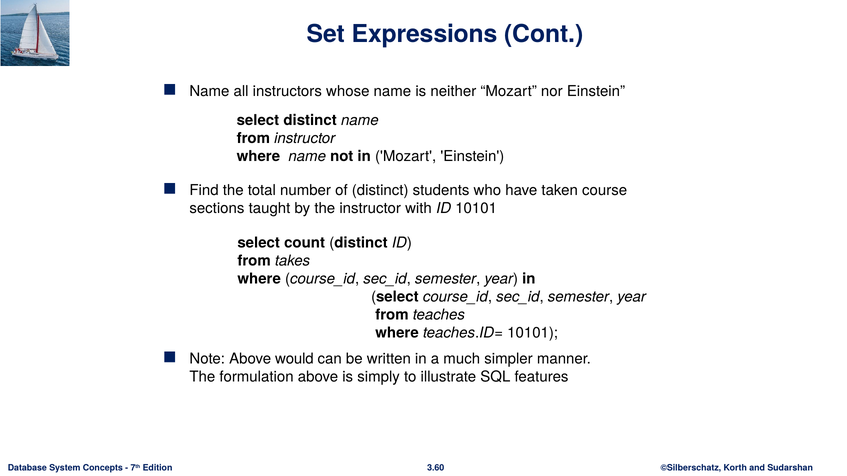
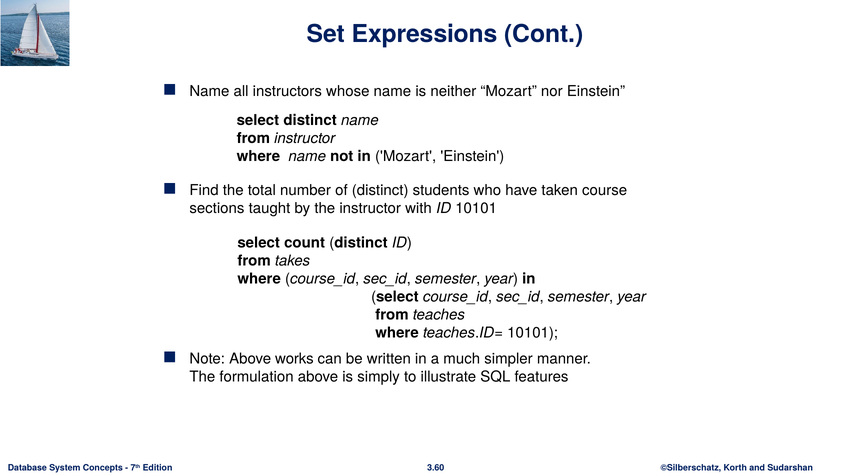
would: would -> works
